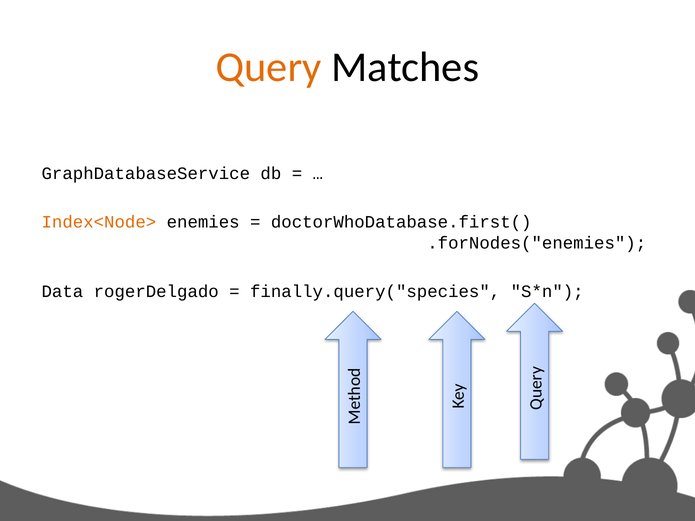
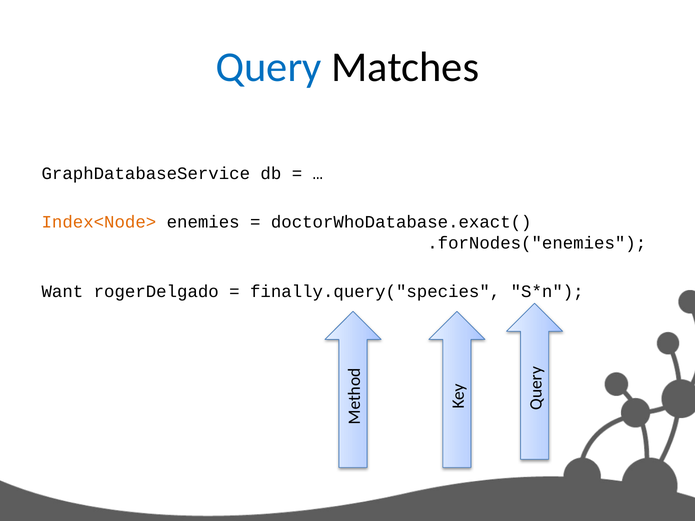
Query colour: orange -> blue
doctorWhoDatabase.first(: doctorWhoDatabase.first( -> doctorWhoDatabase.exact(
Data: Data -> Want
